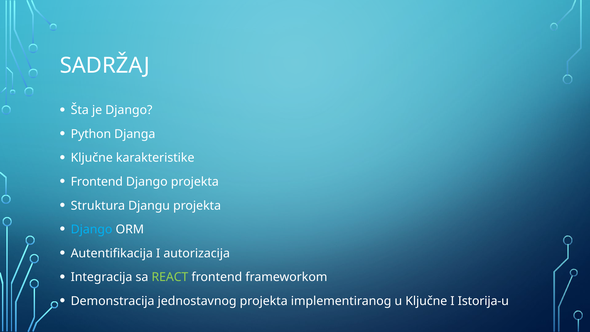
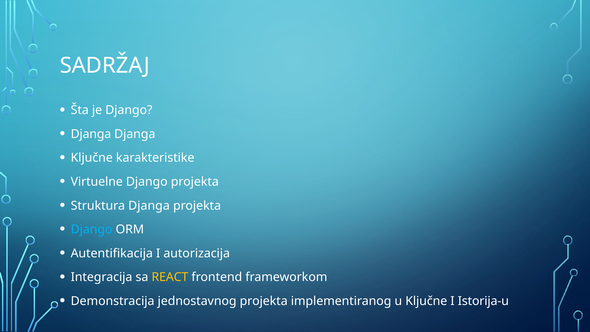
Python at (91, 134): Python -> Djanga
Frontend at (97, 182): Frontend -> Virtuelne
Struktura Djangu: Djangu -> Djanga
REACT colour: light green -> yellow
